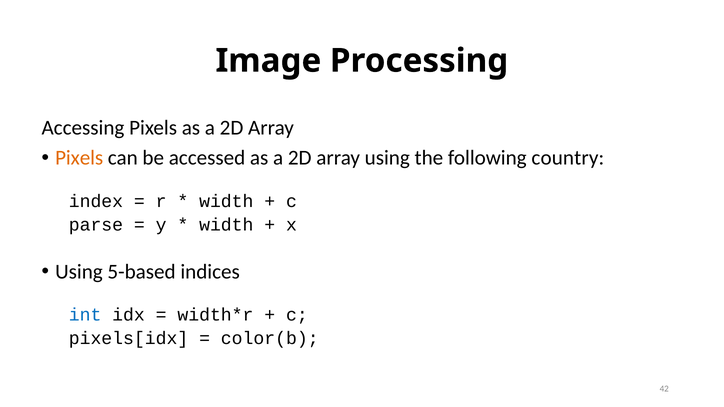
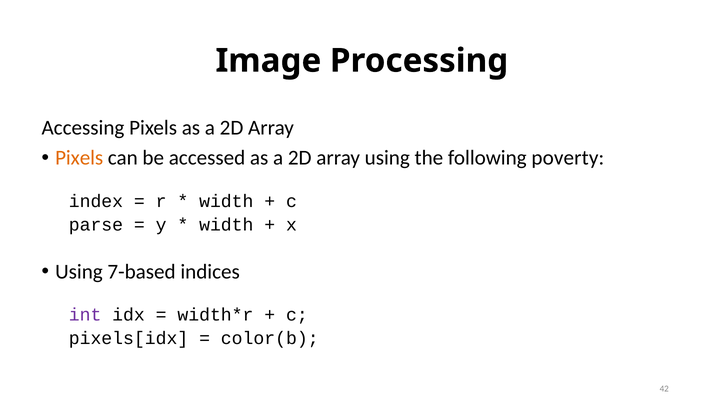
country: country -> poverty
5-based: 5-based -> 7-based
int colour: blue -> purple
